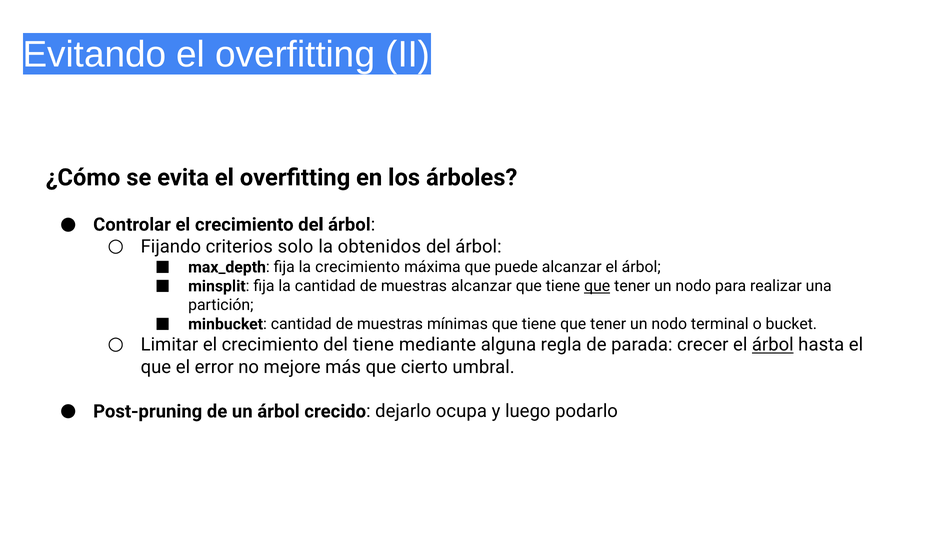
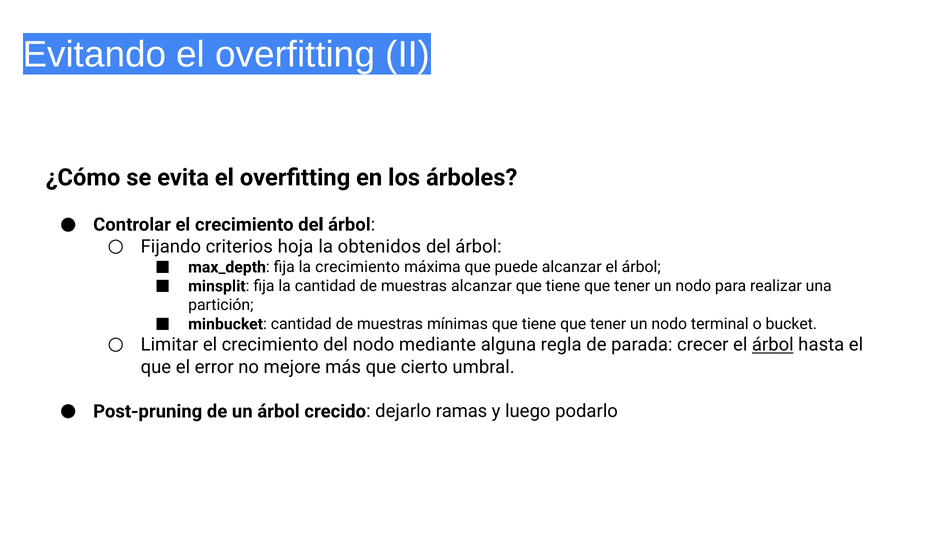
solo: solo -> hoja
que at (597, 286) underline: present -> none
del tiene: tiene -> nodo
ocupa: ocupa -> ramas
